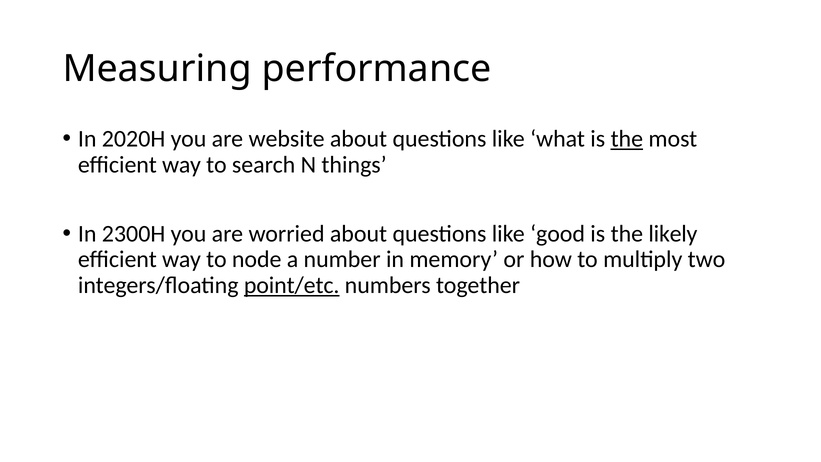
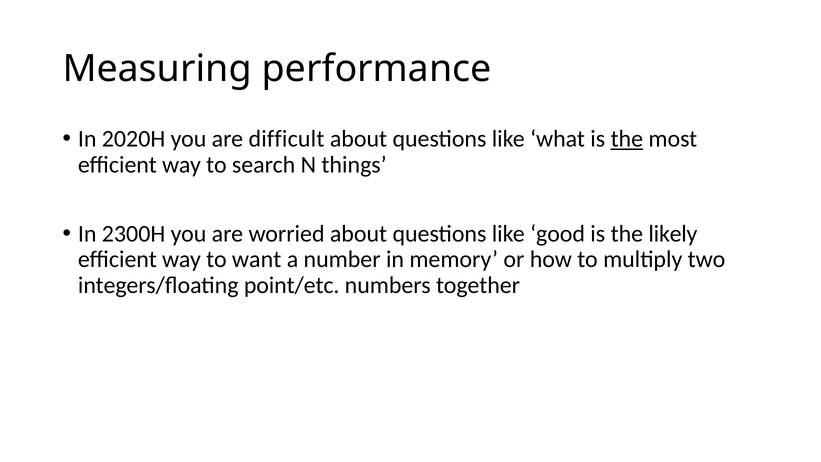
website: website -> difficult
node: node -> want
point/etc underline: present -> none
